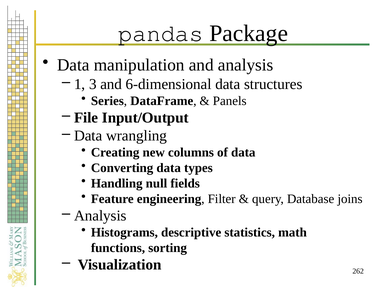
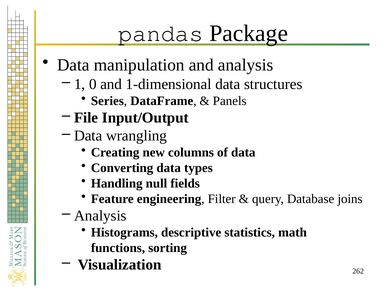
3: 3 -> 0
6-dimensional: 6-dimensional -> 1-dimensional
